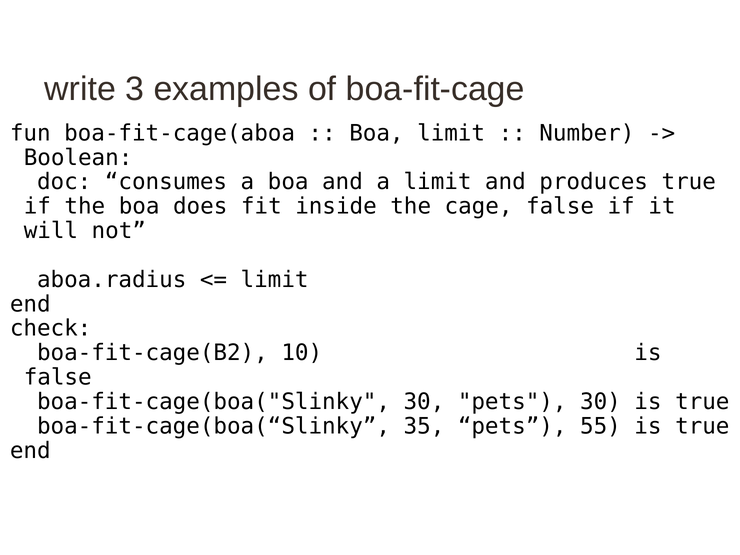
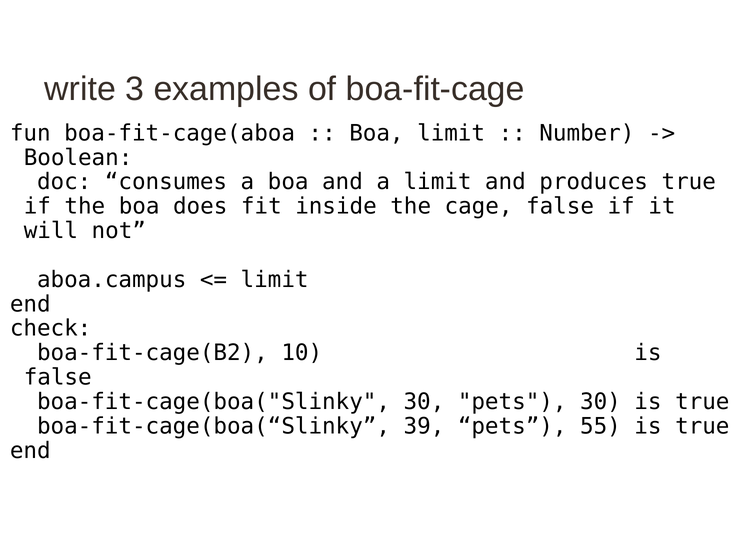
aboa.radius: aboa.radius -> aboa.campus
35: 35 -> 39
